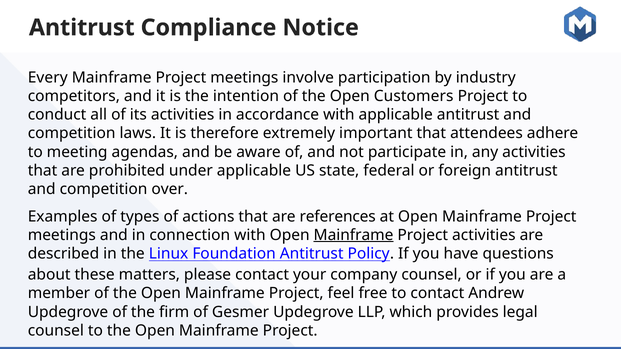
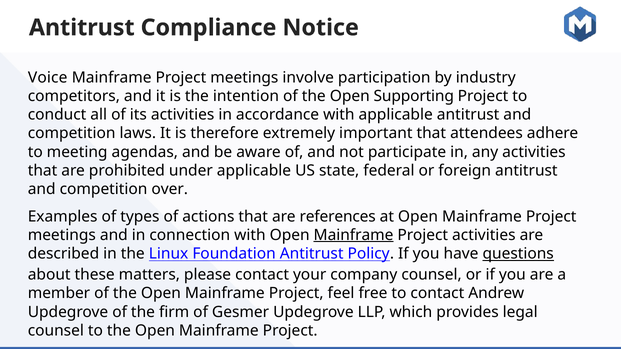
Every: Every -> Voice
Customers: Customers -> Supporting
questions underline: none -> present
